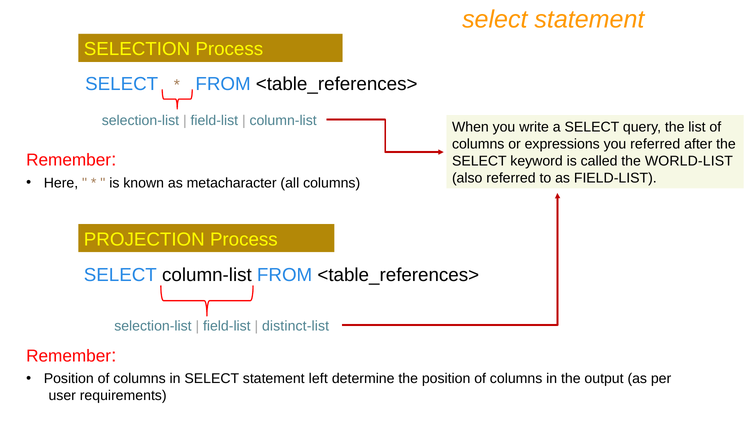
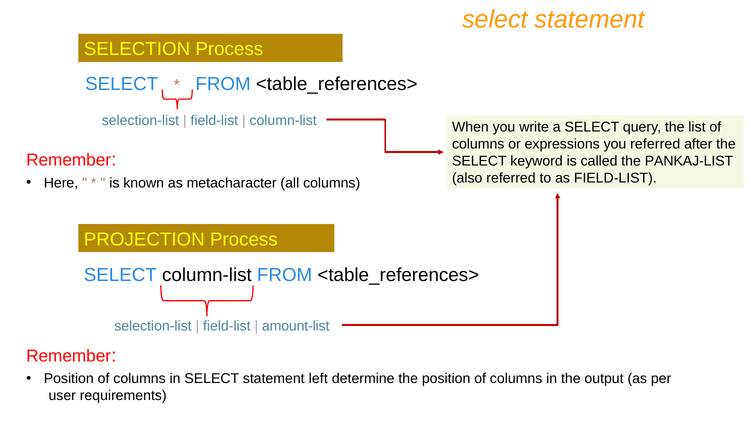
WORLD-LIST: WORLD-LIST -> PANKAJ-LIST
distinct-list: distinct-list -> amount-list
